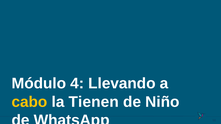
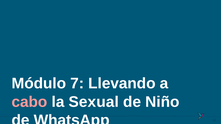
4: 4 -> 7
cabo colour: yellow -> pink
Tienen: Tienen -> Sexual
